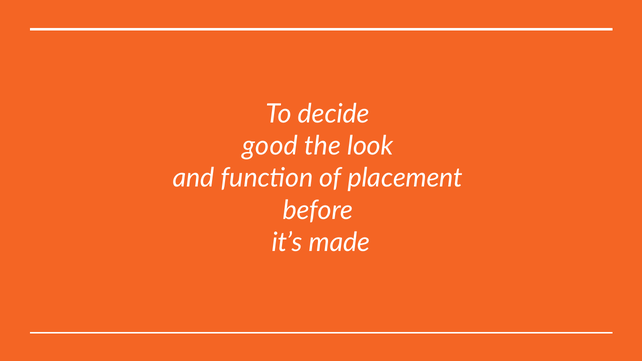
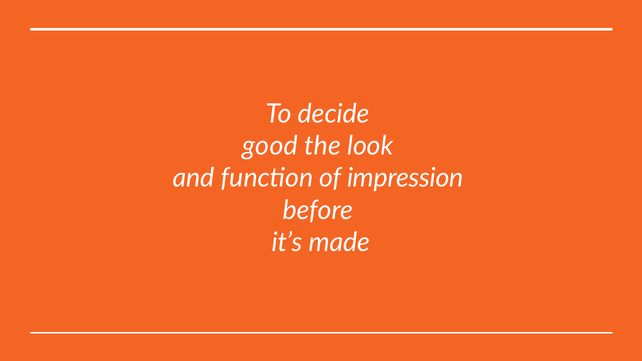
placement: placement -> impression
